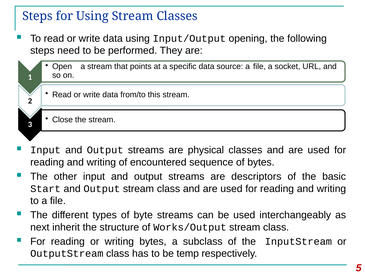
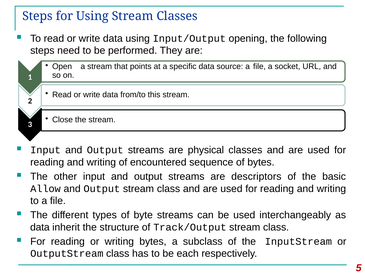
Start: Start -> Allow
next at (40, 227): next -> data
Works/Output: Works/Output -> Track/Output
temp: temp -> each
